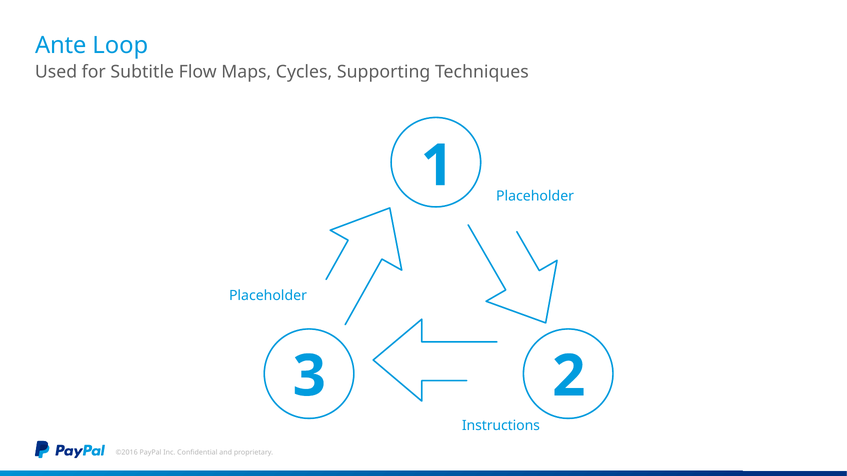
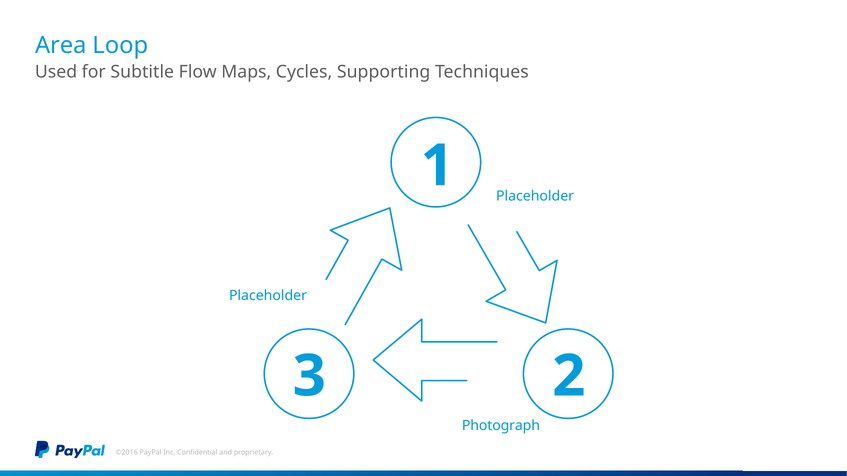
Ante: Ante -> Area
Instructions: Instructions -> Photograph
